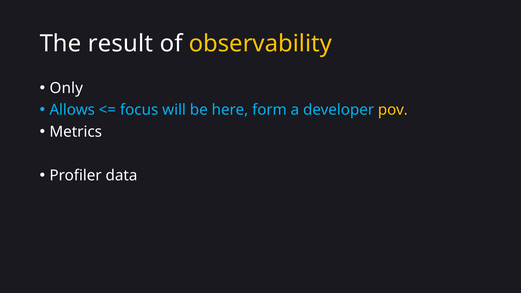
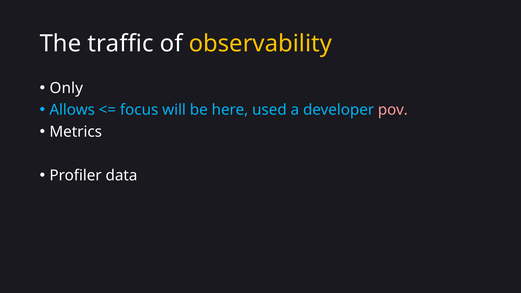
result: result -> traffic
form: form -> used
pov colour: yellow -> pink
